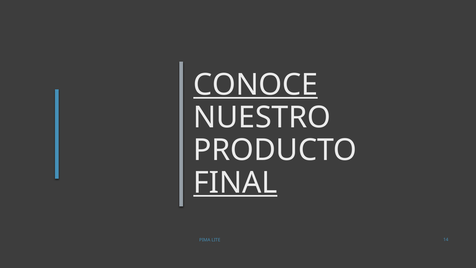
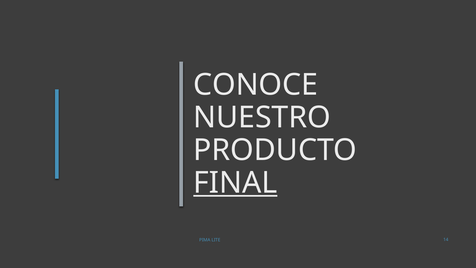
CONOCE underline: present -> none
